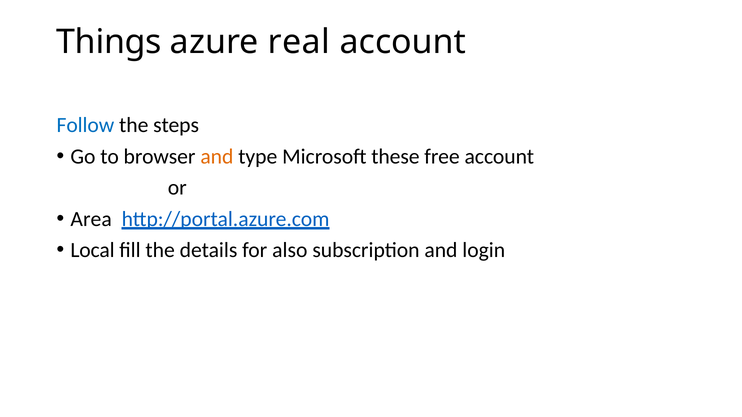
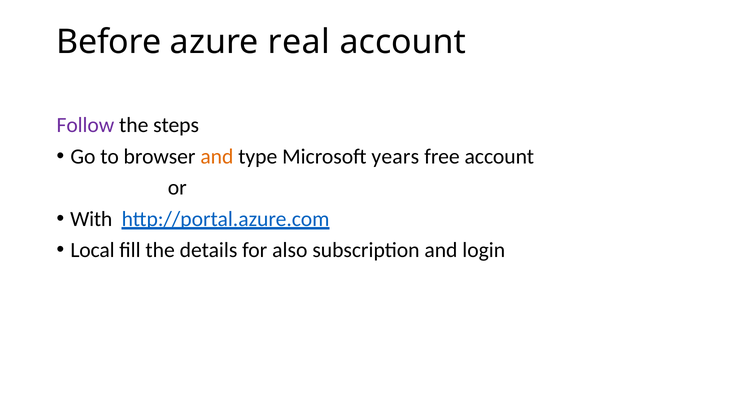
Things: Things -> Before
Follow colour: blue -> purple
these: these -> years
Area: Area -> With
